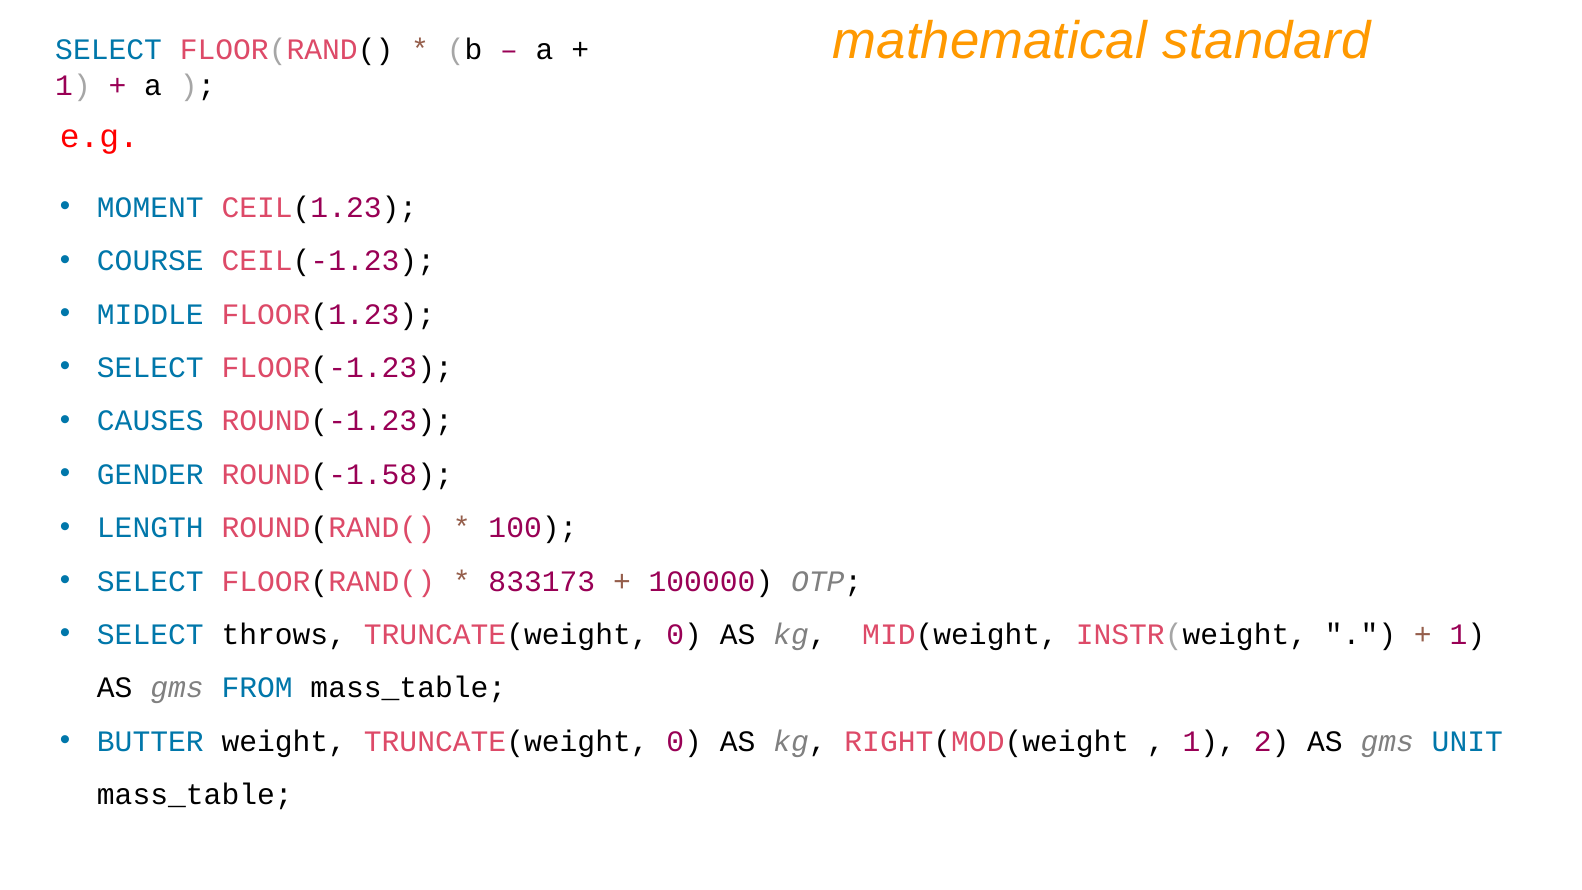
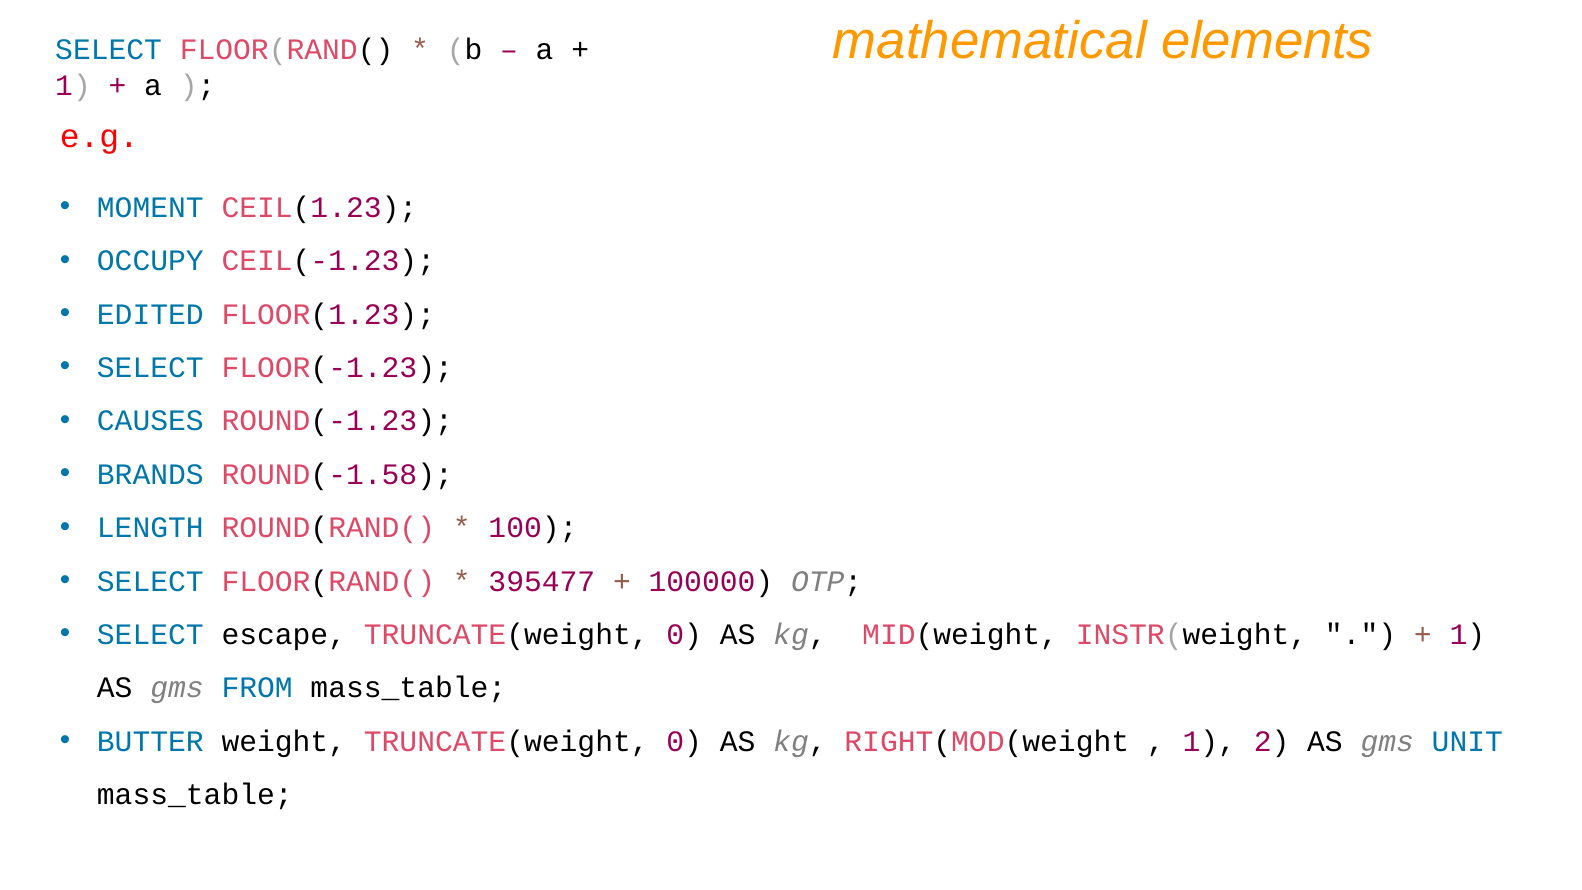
standard: standard -> elements
COURSE: COURSE -> OCCUPY
MIDDLE: MIDDLE -> EDITED
GENDER: GENDER -> BRANDS
833173: 833173 -> 395477
throws: throws -> escape
